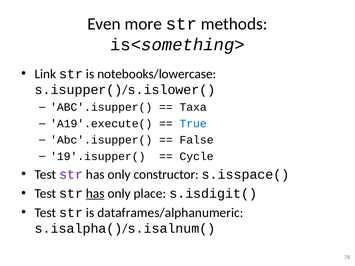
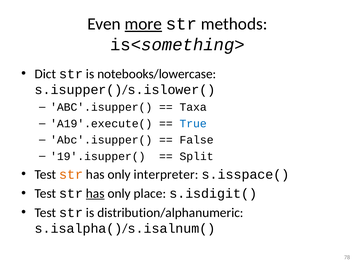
more underline: none -> present
Link: Link -> Dict
Cycle: Cycle -> Split
str at (71, 175) colour: purple -> orange
constructor: constructor -> interpreter
dataframes/alphanumeric: dataframes/alphanumeric -> distribution/alphanumeric
